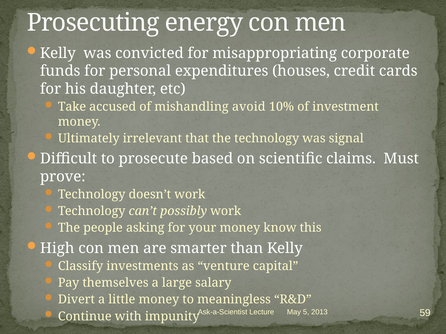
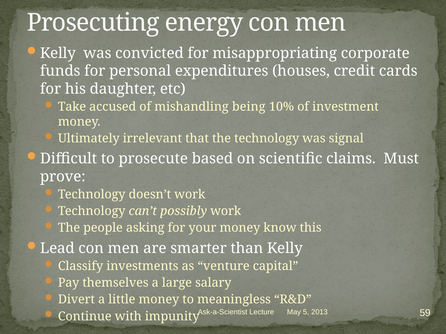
avoid: avoid -> being
High: High -> Lead
